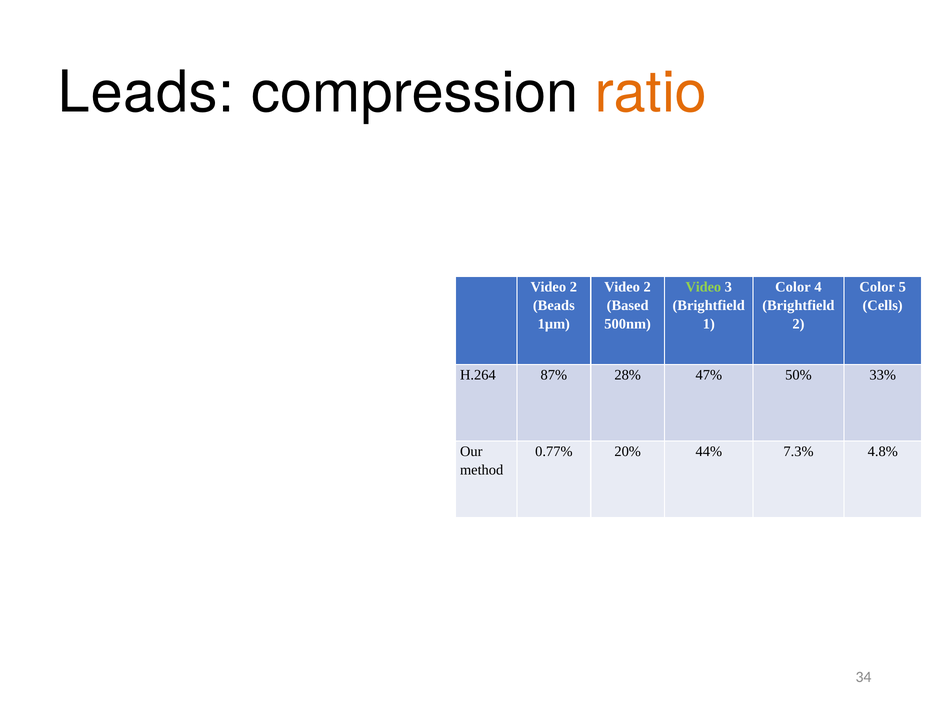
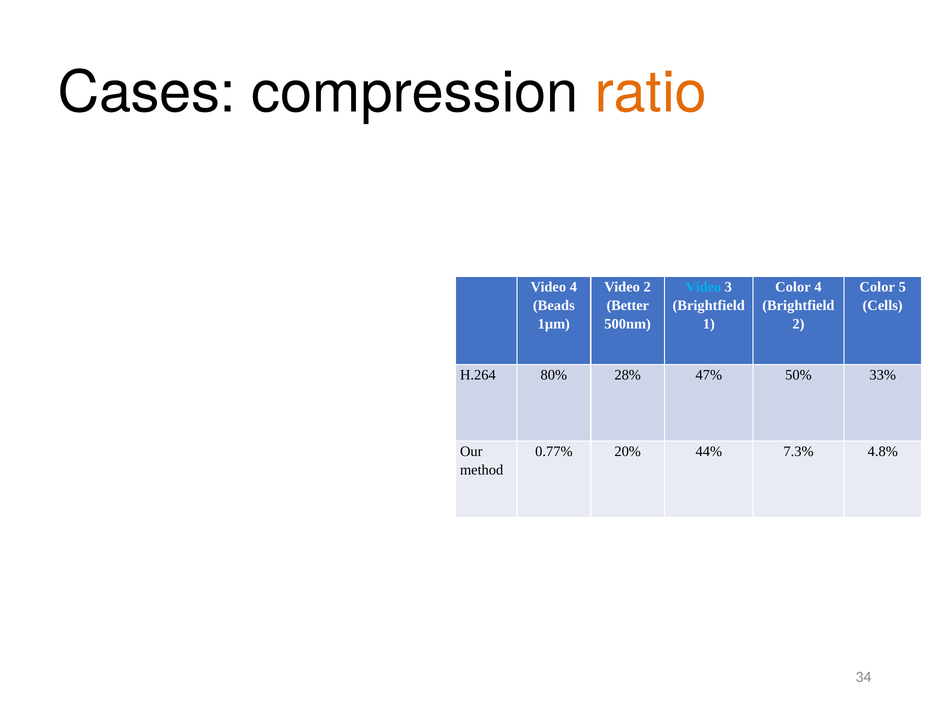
Leads: Leads -> Cases
2 at (573, 287): 2 -> 4
Video at (703, 287) colour: light green -> light blue
Based: Based -> Better
87%: 87% -> 80%
